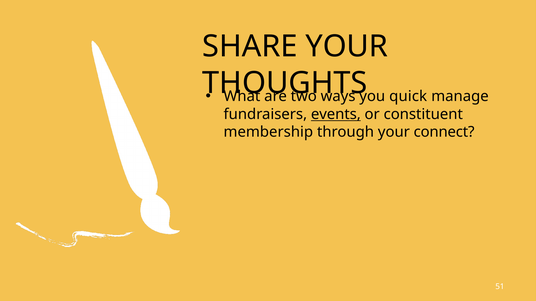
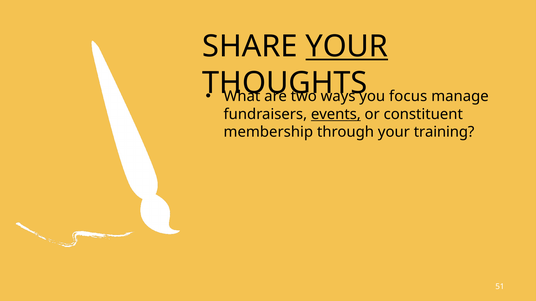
YOUR at (347, 46) underline: none -> present
quick: quick -> focus
connect: connect -> training
